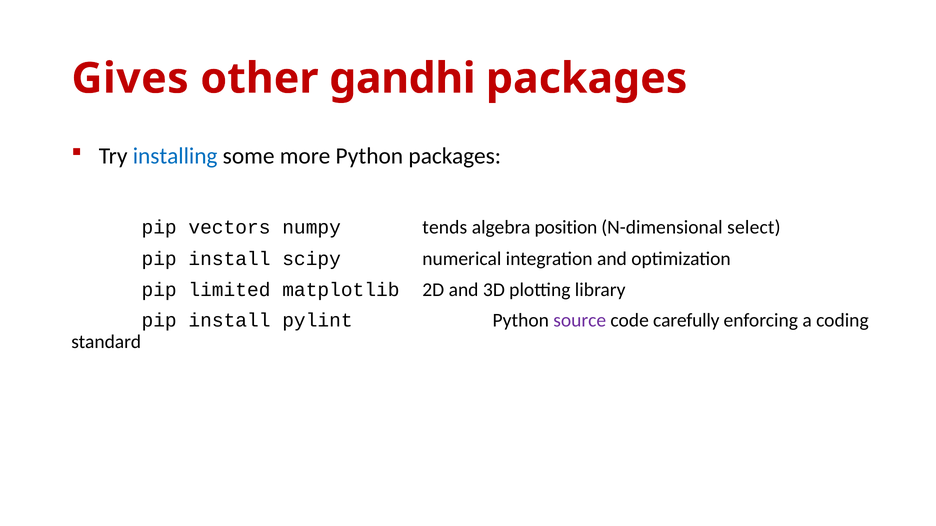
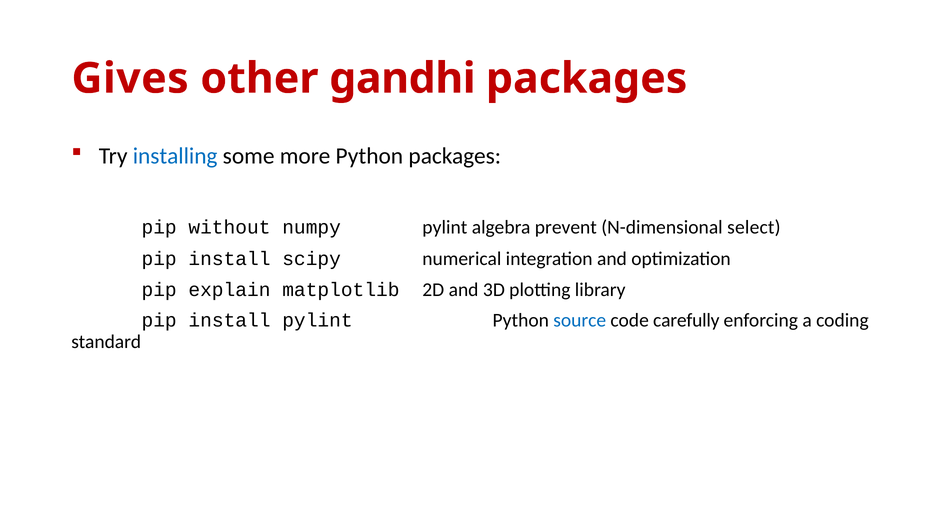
vectors: vectors -> without
numpy tends: tends -> pylint
position: position -> prevent
limited: limited -> explain
source colour: purple -> blue
